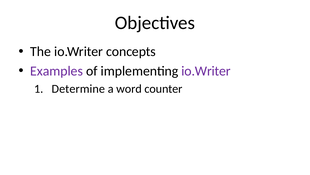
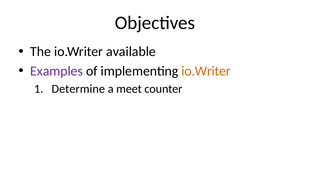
concepts: concepts -> available
io.Writer at (206, 71) colour: purple -> orange
word: word -> meet
